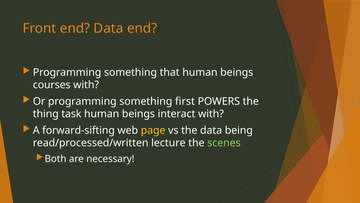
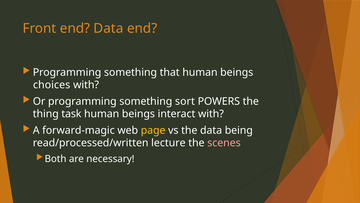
courses: courses -> choices
first: first -> sort
forward-sifting: forward-sifting -> forward-magic
scenes colour: light green -> pink
